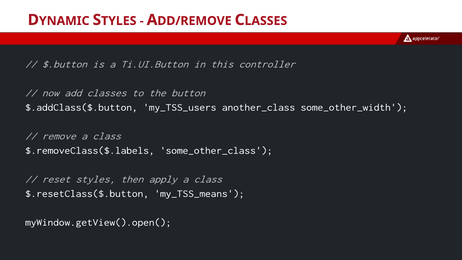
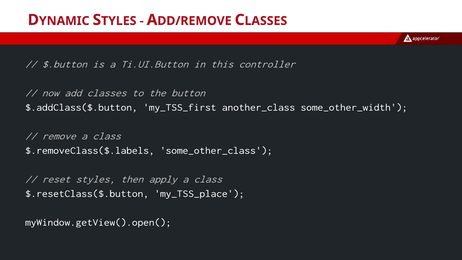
my_TSS_users: my_TSS_users -> my_TSS_first
my_TSS_means: my_TSS_means -> my_TSS_place
